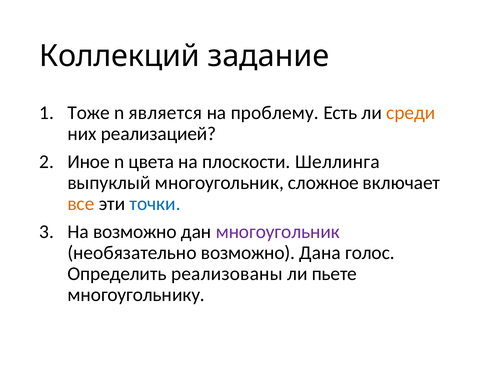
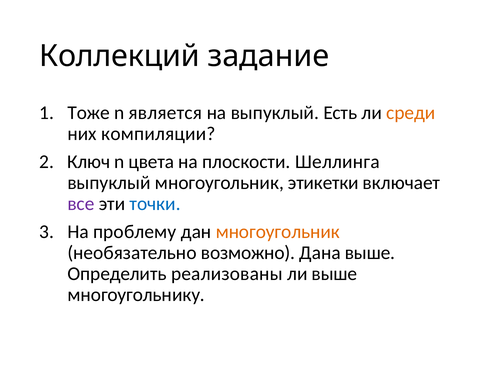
на проблему: проблему -> выпуклый
реализацией: реализацией -> компиляции
Иное: Иное -> Ключ
сложное: сложное -> этикетки
все colour: orange -> purple
На возможно: возможно -> проблему
многоугольник at (278, 231) colour: purple -> orange
Дана голос: голос -> выше
ли пьете: пьете -> выше
